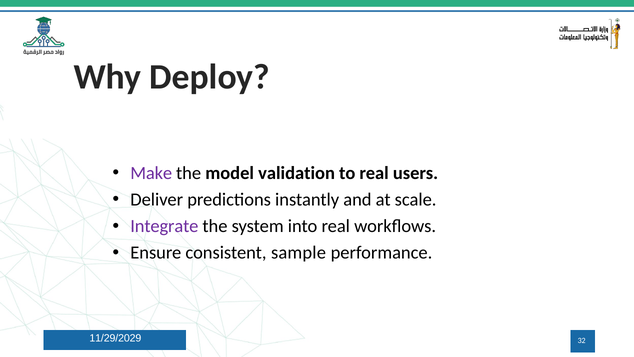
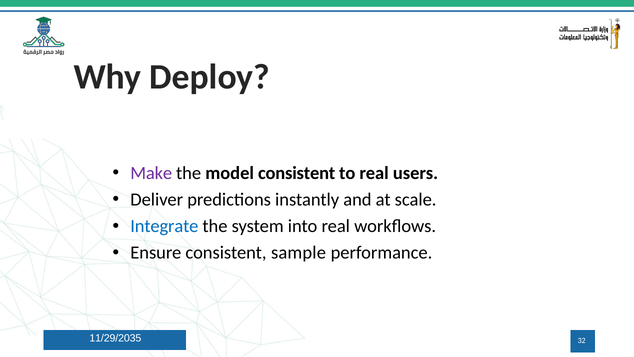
model validation: validation -> consistent
Integrate colour: purple -> blue
11/29/2029: 11/29/2029 -> 11/29/2035
